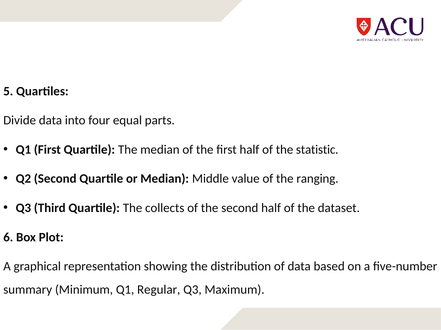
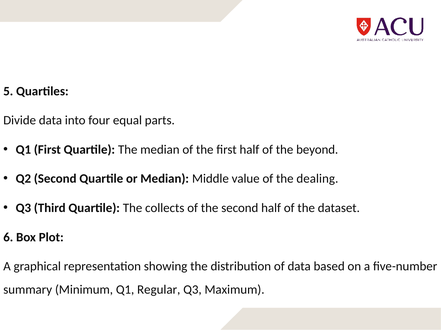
statistic: statistic -> beyond
ranging: ranging -> dealing
